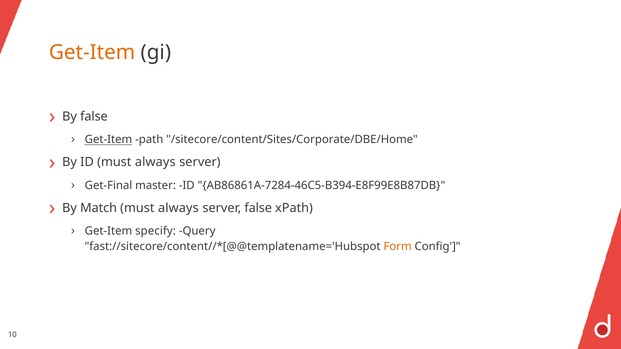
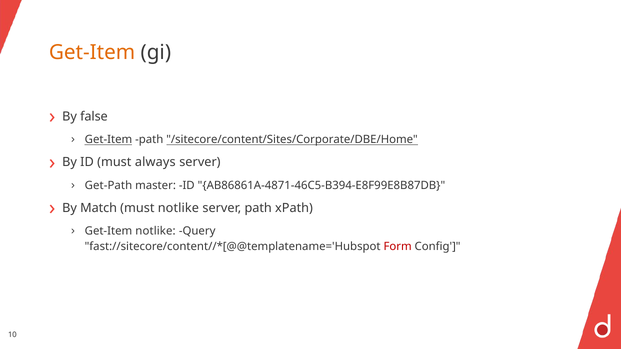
/sitecore/content/Sites/Corporate/DBE/Home underline: none -> present
Get-Final: Get-Final -> Get-Path
AB86861A-7284-46C5-B394-E8F99E8B87DB: AB86861A-7284-46C5-B394-E8F99E8B87DB -> AB86861A-4871-46C5-B394-E8F99E8B87DB
always at (178, 208): always -> notlike
server false: false -> path
Get-Item specify: specify -> notlike
Form colour: orange -> red
